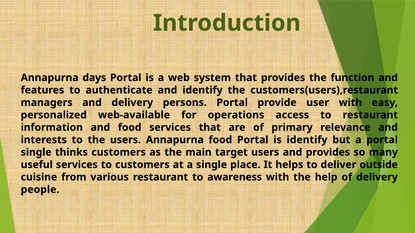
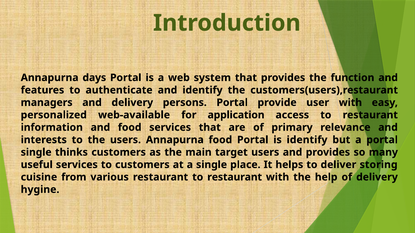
operations: operations -> application
outside: outside -> storing
restaurant to awareness: awareness -> restaurant
people: people -> hygine
